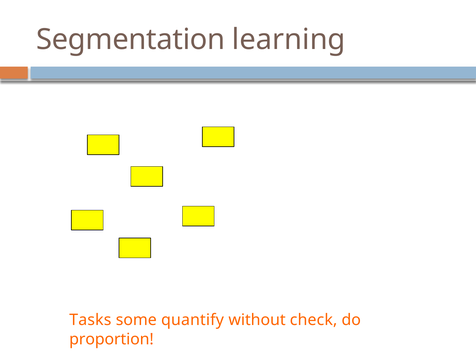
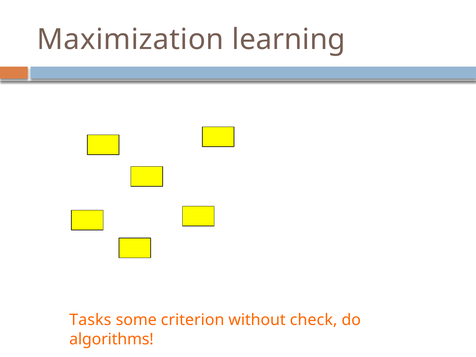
Segmentation: Segmentation -> Maximization
quantify: quantify -> criterion
proportion: proportion -> algorithms
